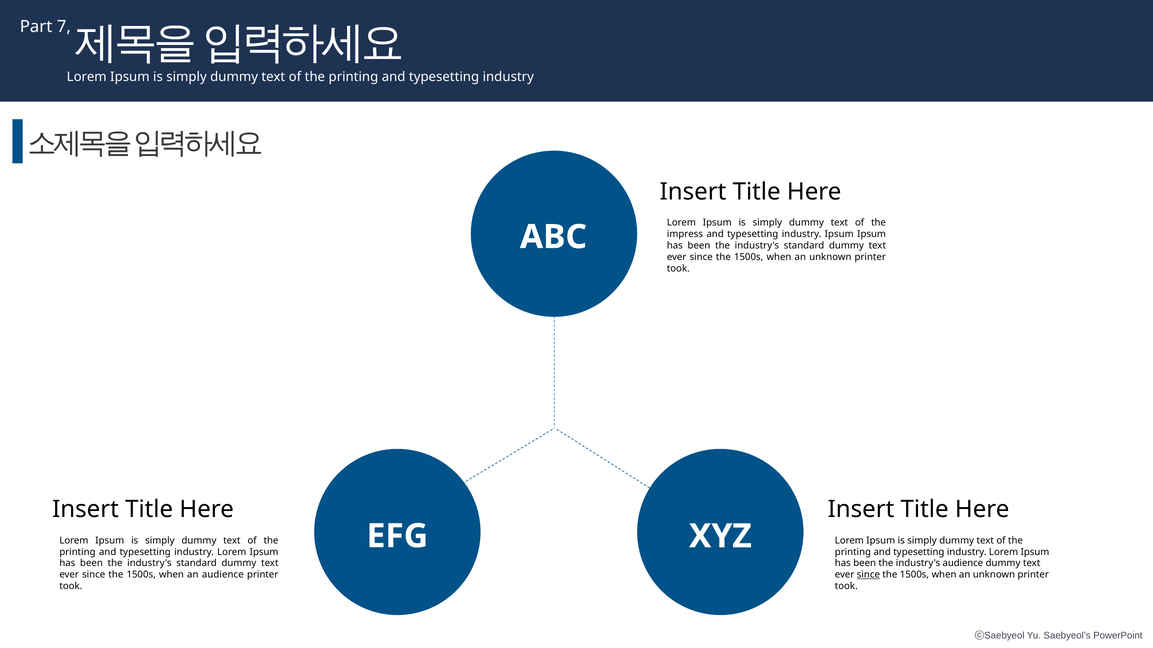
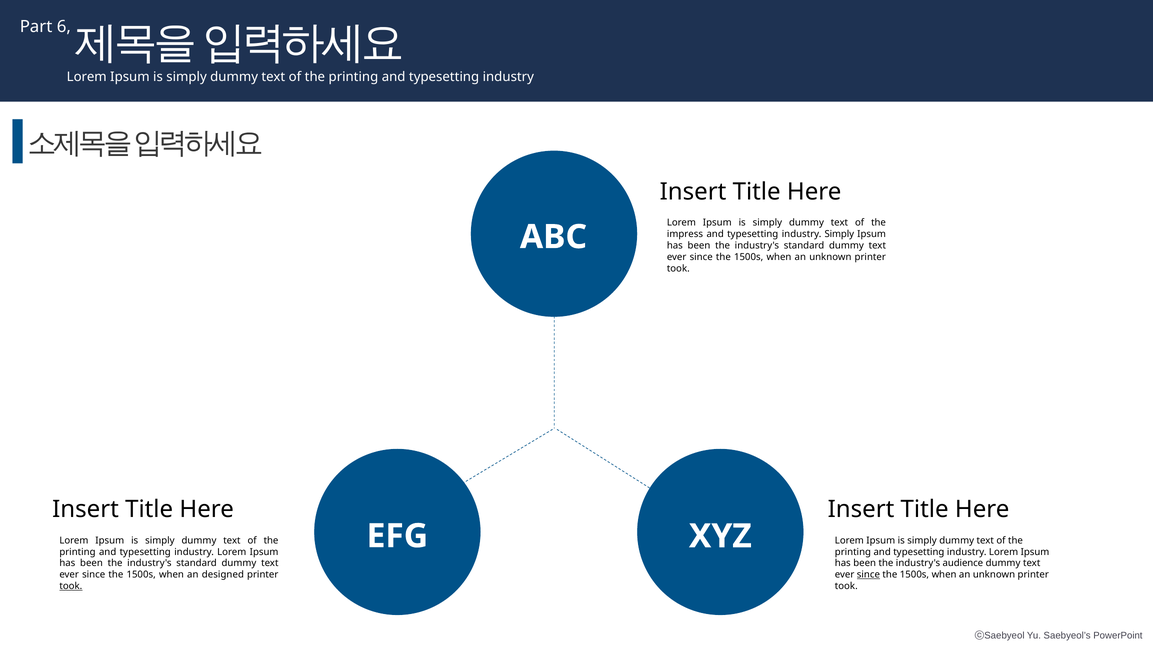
7: 7 -> 6
industry Ipsum: Ipsum -> Simply
an audience: audience -> designed
took at (71, 587) underline: none -> present
